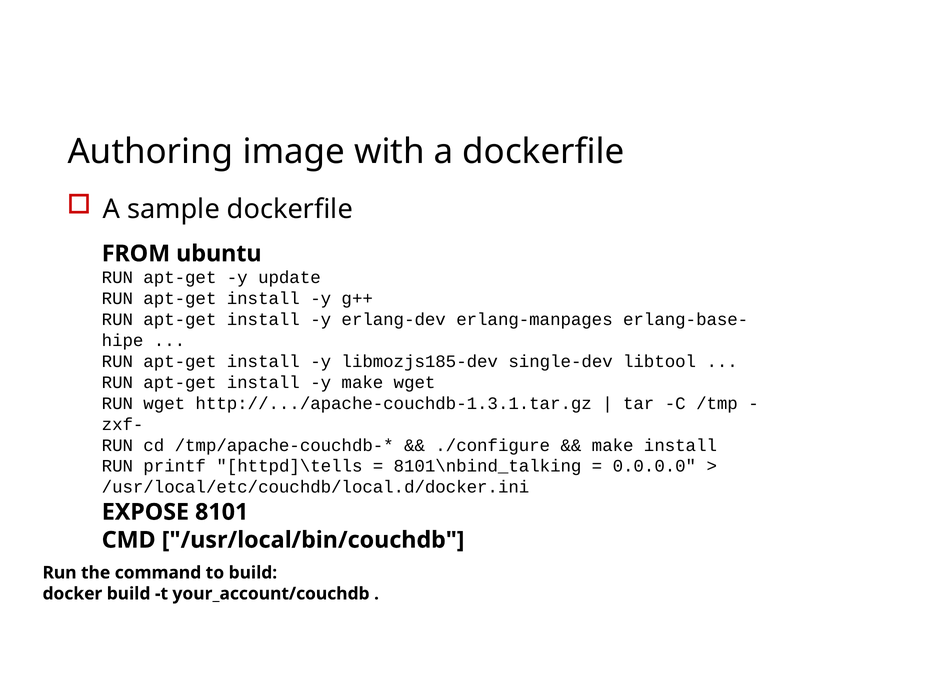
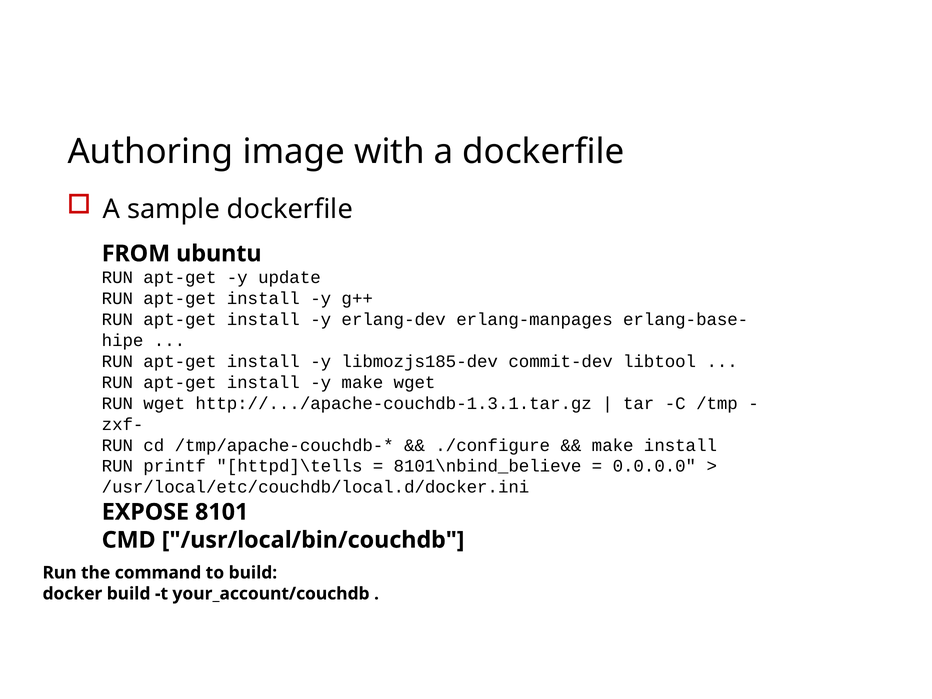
single-dev: single-dev -> commit-dev
8101\nbind_talking: 8101\nbind_talking -> 8101\nbind_believe
